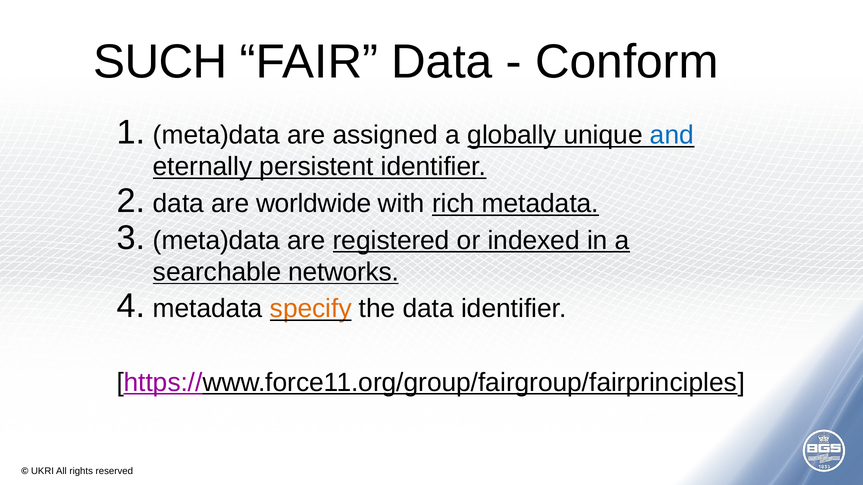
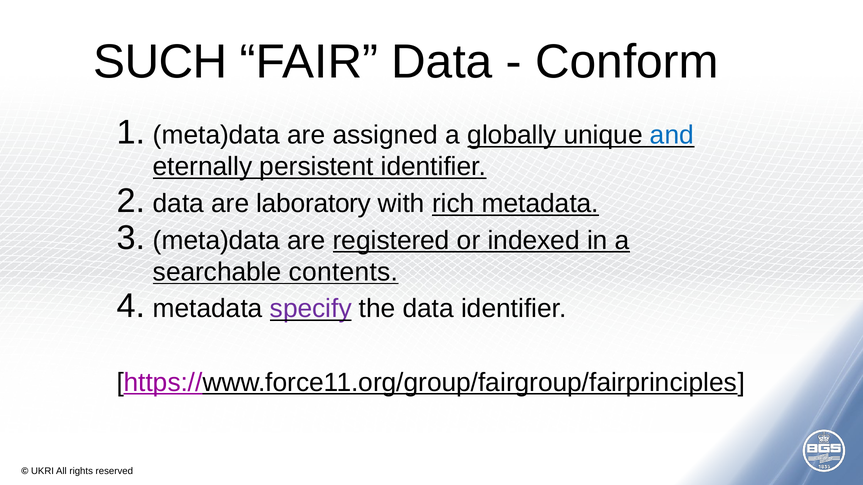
worldwide: worldwide -> laboratory
networks: networks -> contents
specify colour: orange -> purple
